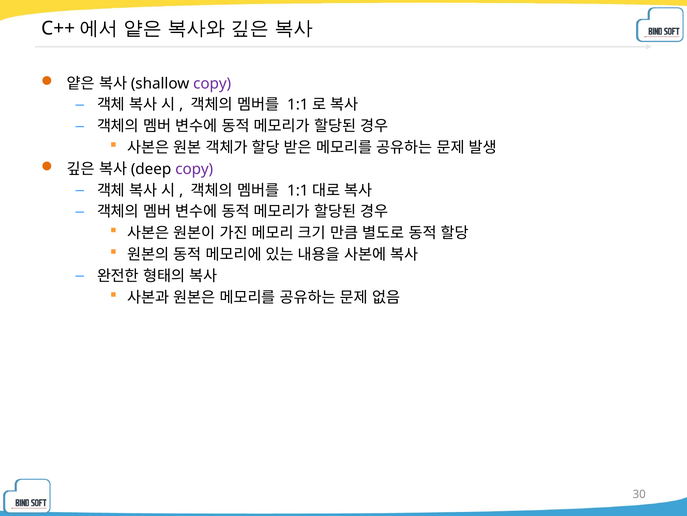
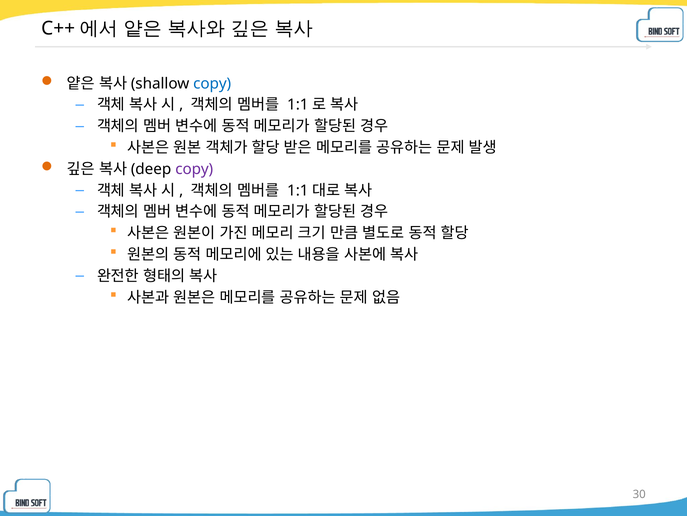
copy at (212, 83) colour: purple -> blue
